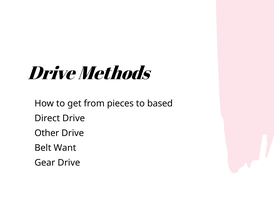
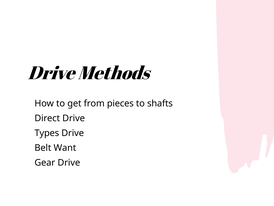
based: based -> shafts
Other: Other -> Types
